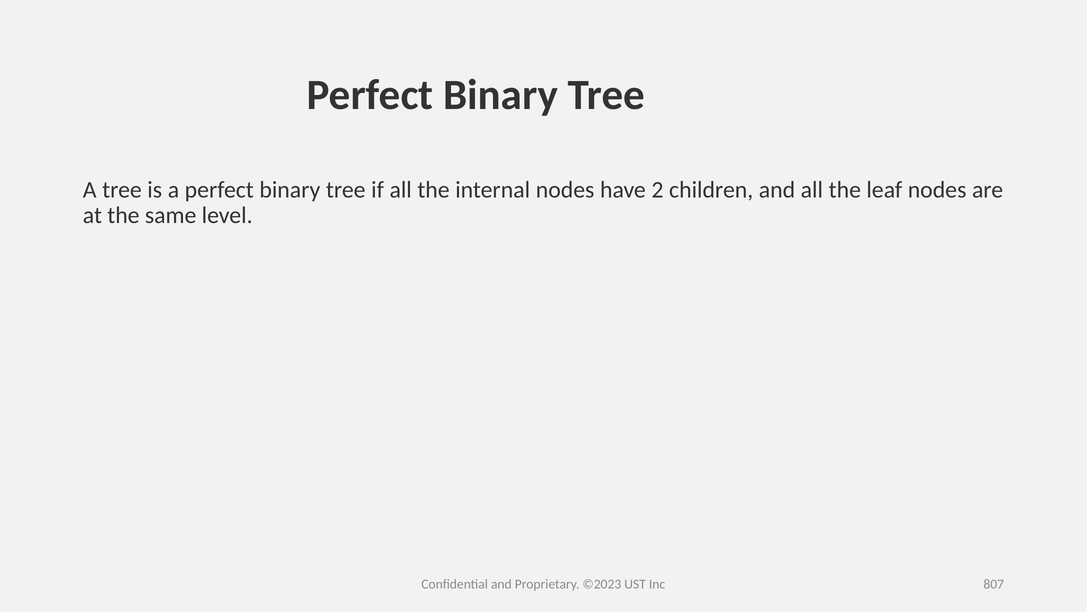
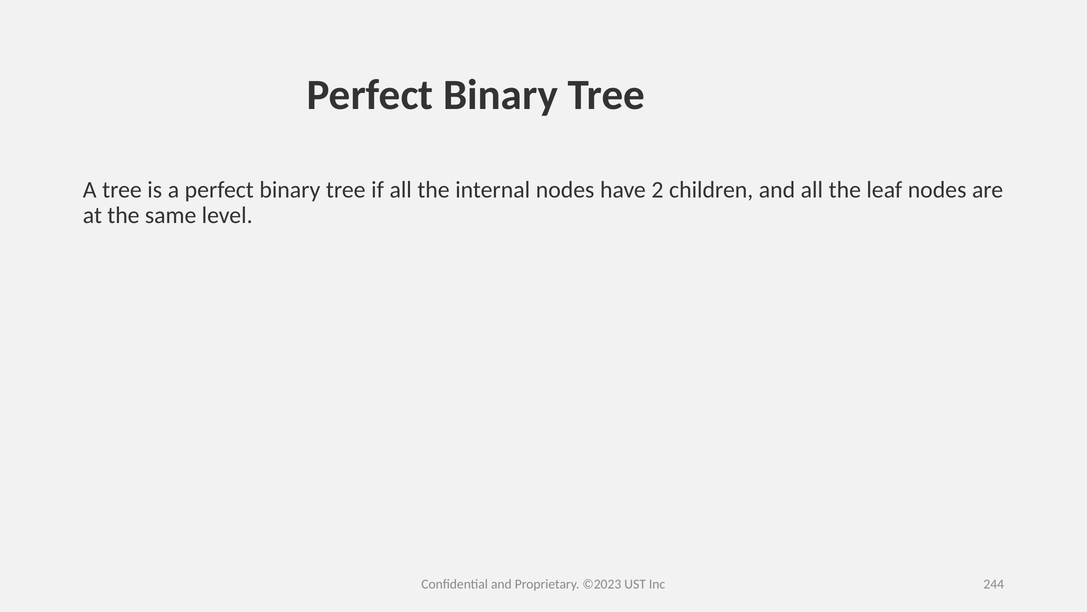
807: 807 -> 244
